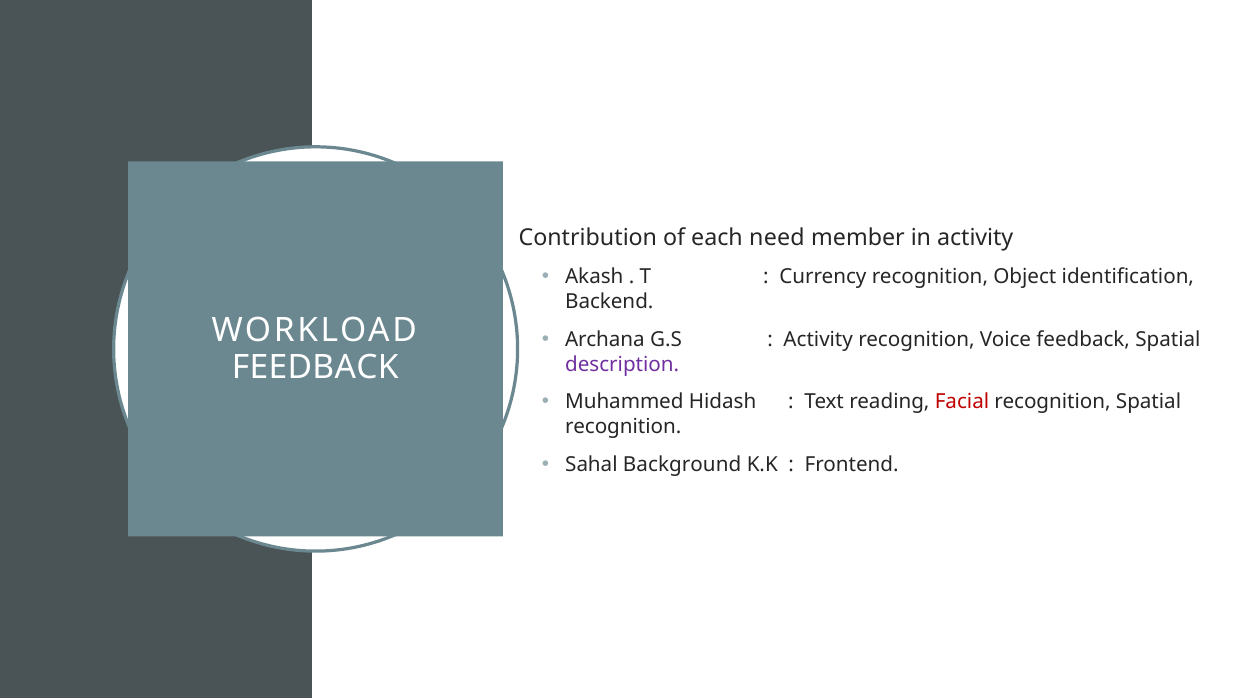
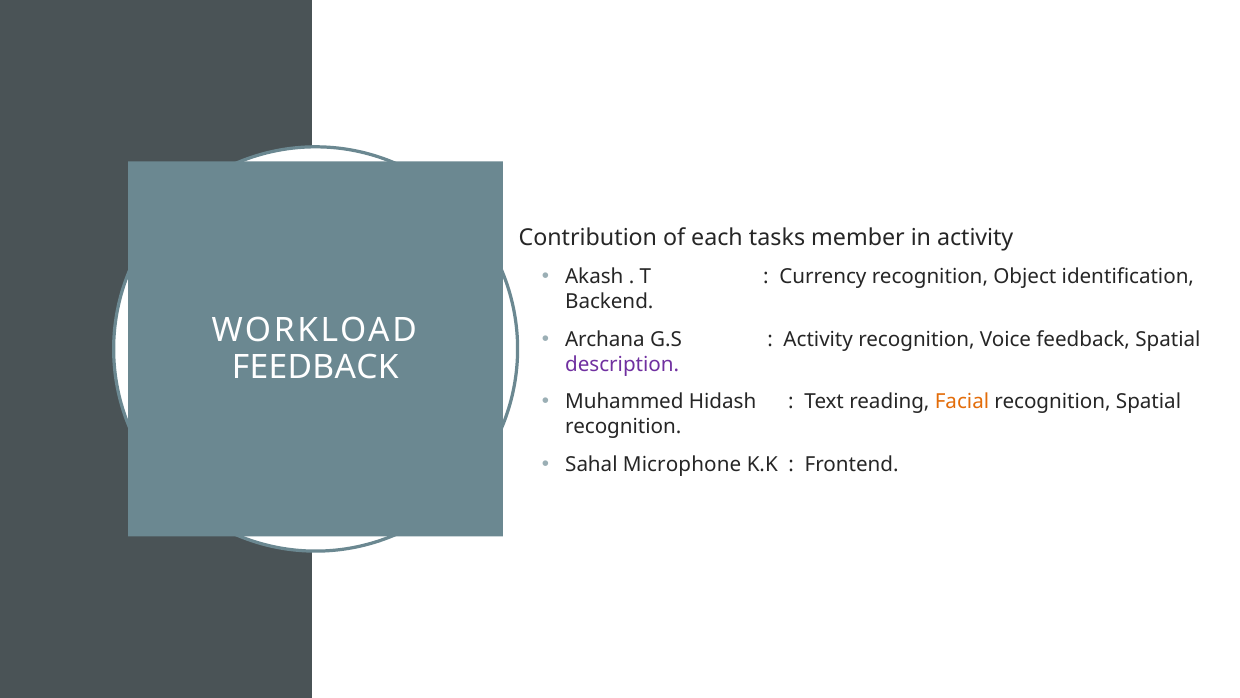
need: need -> tasks
Facial colour: red -> orange
Background: Background -> Microphone
